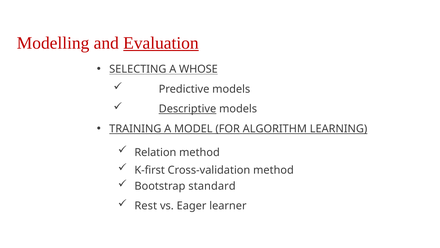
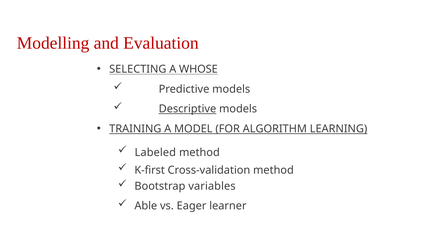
Evaluation underline: present -> none
Relation: Relation -> Labeled
standard: standard -> variables
Rest: Rest -> Able
